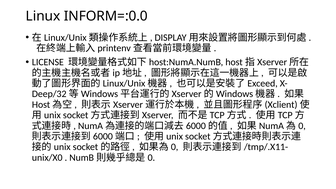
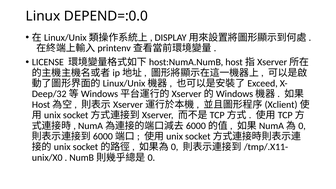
INFORM=:0.0: INFORM=:0.0 -> DEPEND=:0.0
